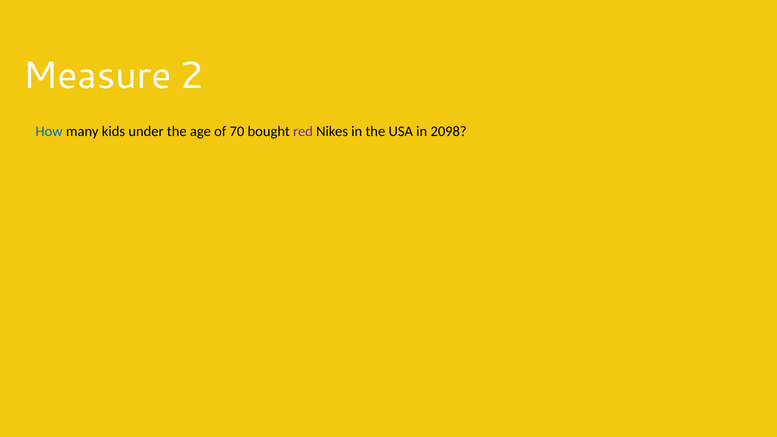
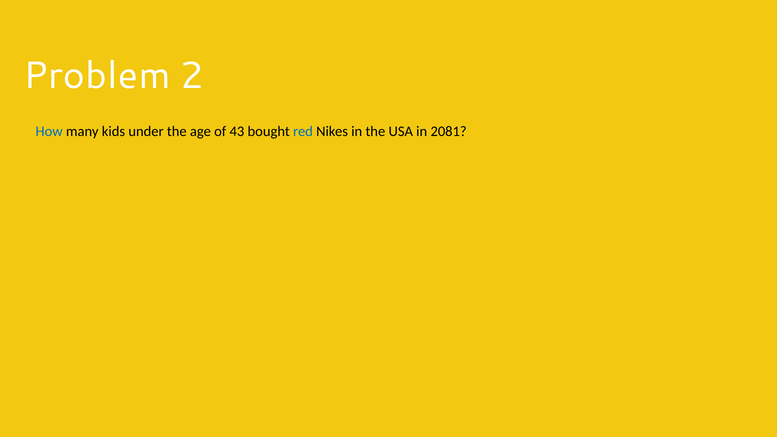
Measure: Measure -> Problem
70: 70 -> 43
red colour: purple -> blue
2098: 2098 -> 2081
